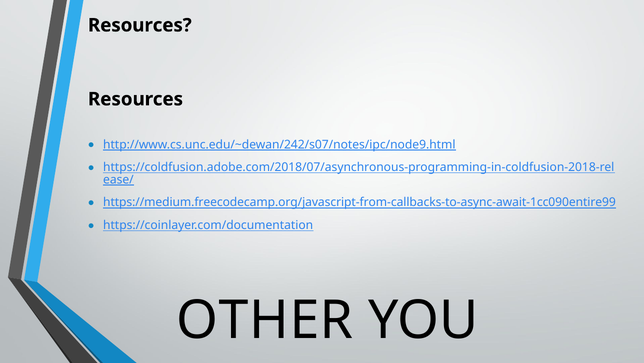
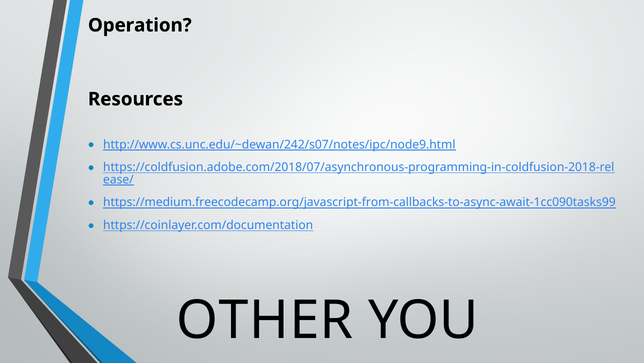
Resources at (140, 25): Resources -> Operation
https://medium.freecodecamp.org/javascript-from-callbacks-to-async-await-1cc090entire99: https://medium.freecodecamp.org/javascript-from-callbacks-to-async-await-1cc090entire99 -> https://medium.freecodecamp.org/javascript-from-callbacks-to-async-await-1cc090tasks99
